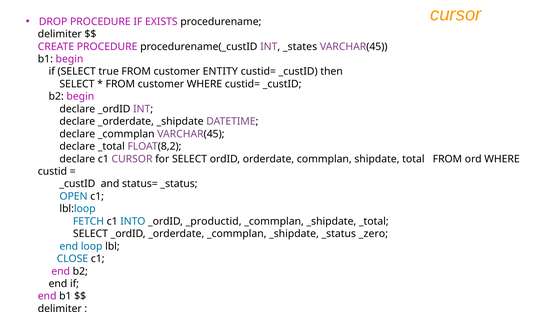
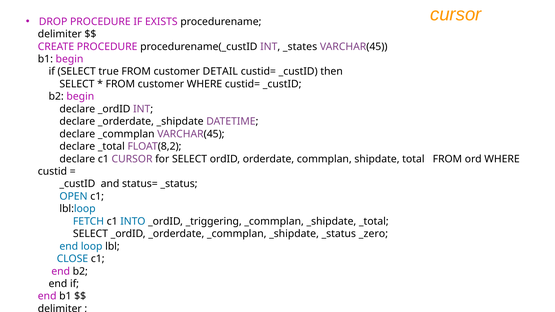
ENTITY: ENTITY -> DETAIL
_productid: _productid -> _triggering
